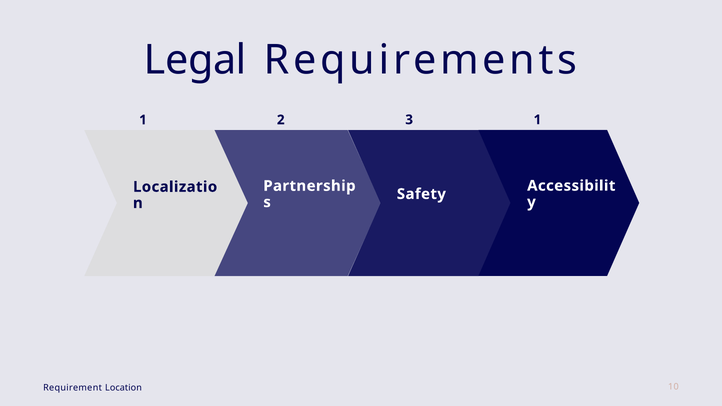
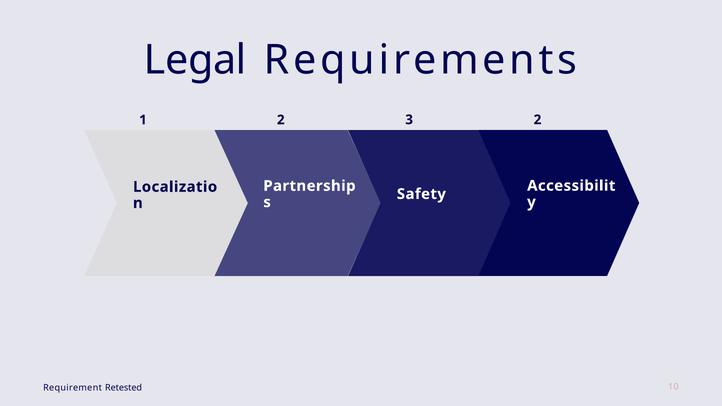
2 1: 1 -> 2
Location: Location -> Retested
